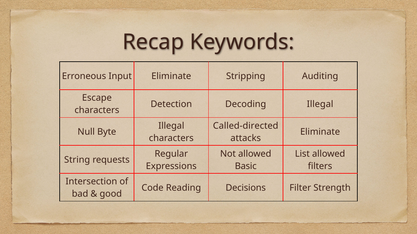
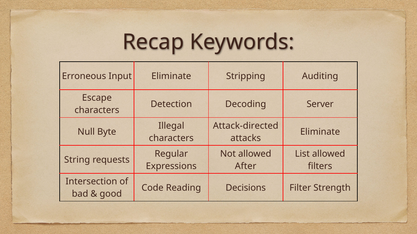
Decoding Illegal: Illegal -> Server
Called-directed: Called-directed -> Attack-directed
Basic: Basic -> After
